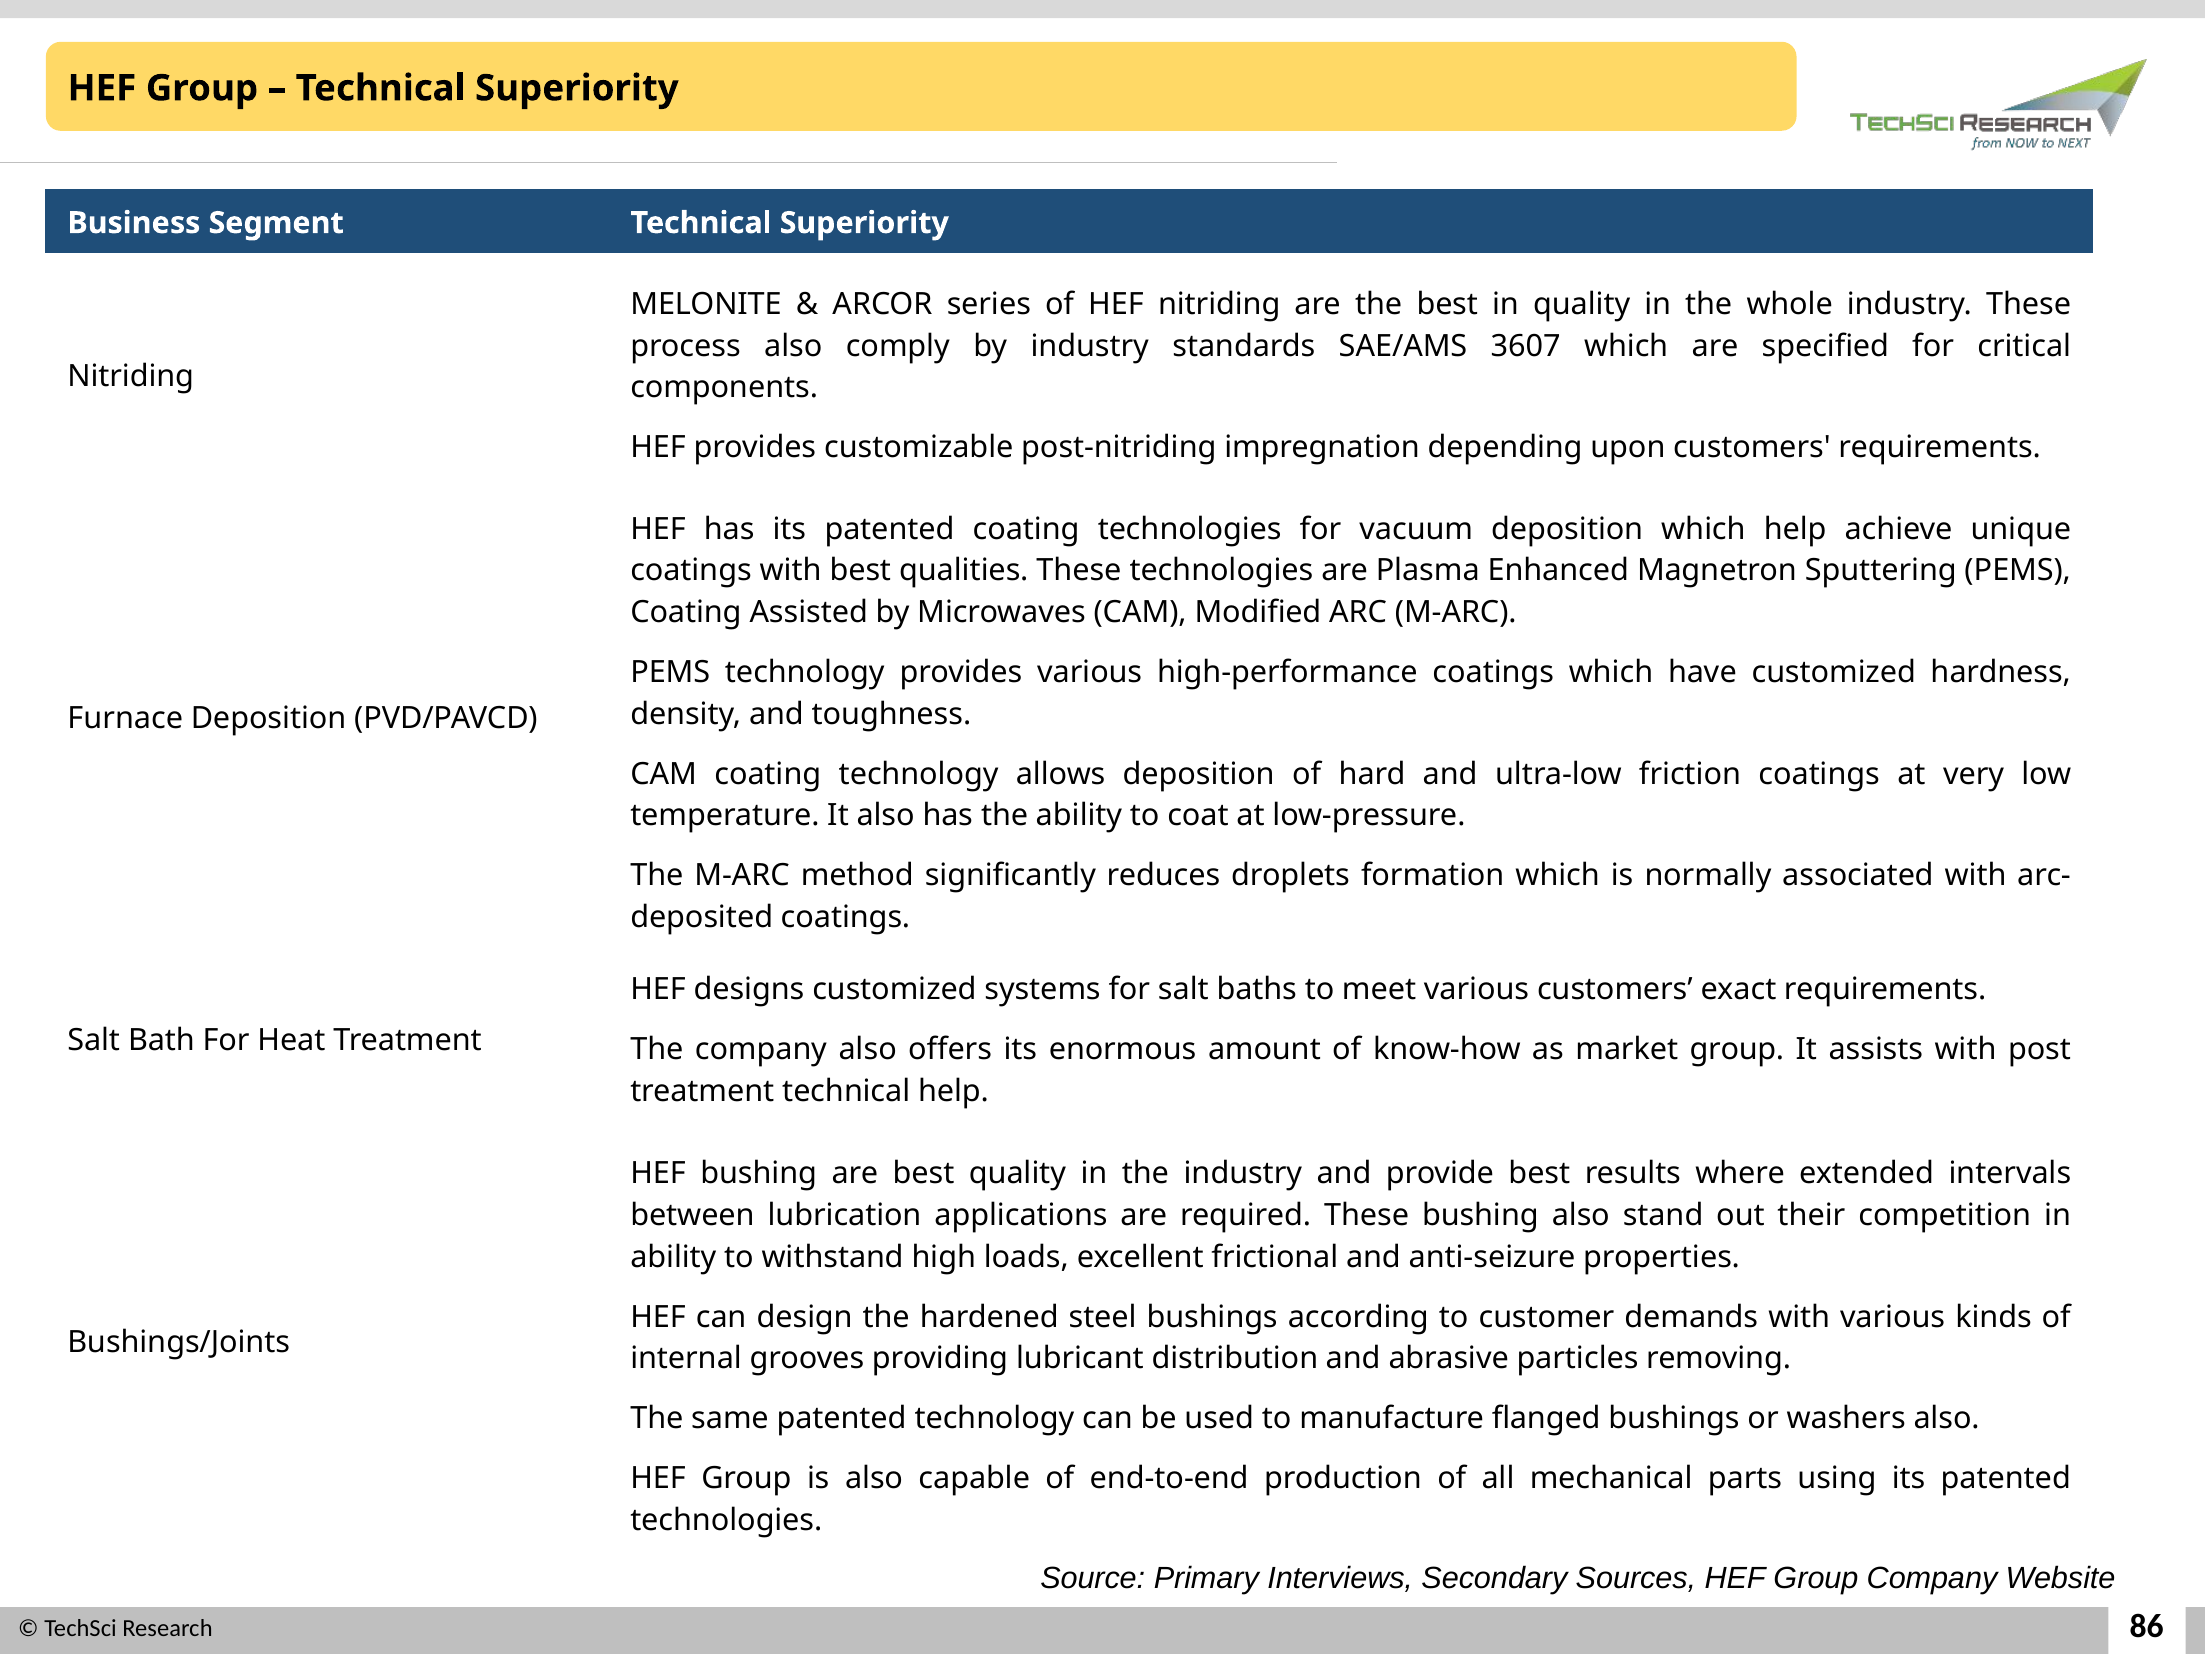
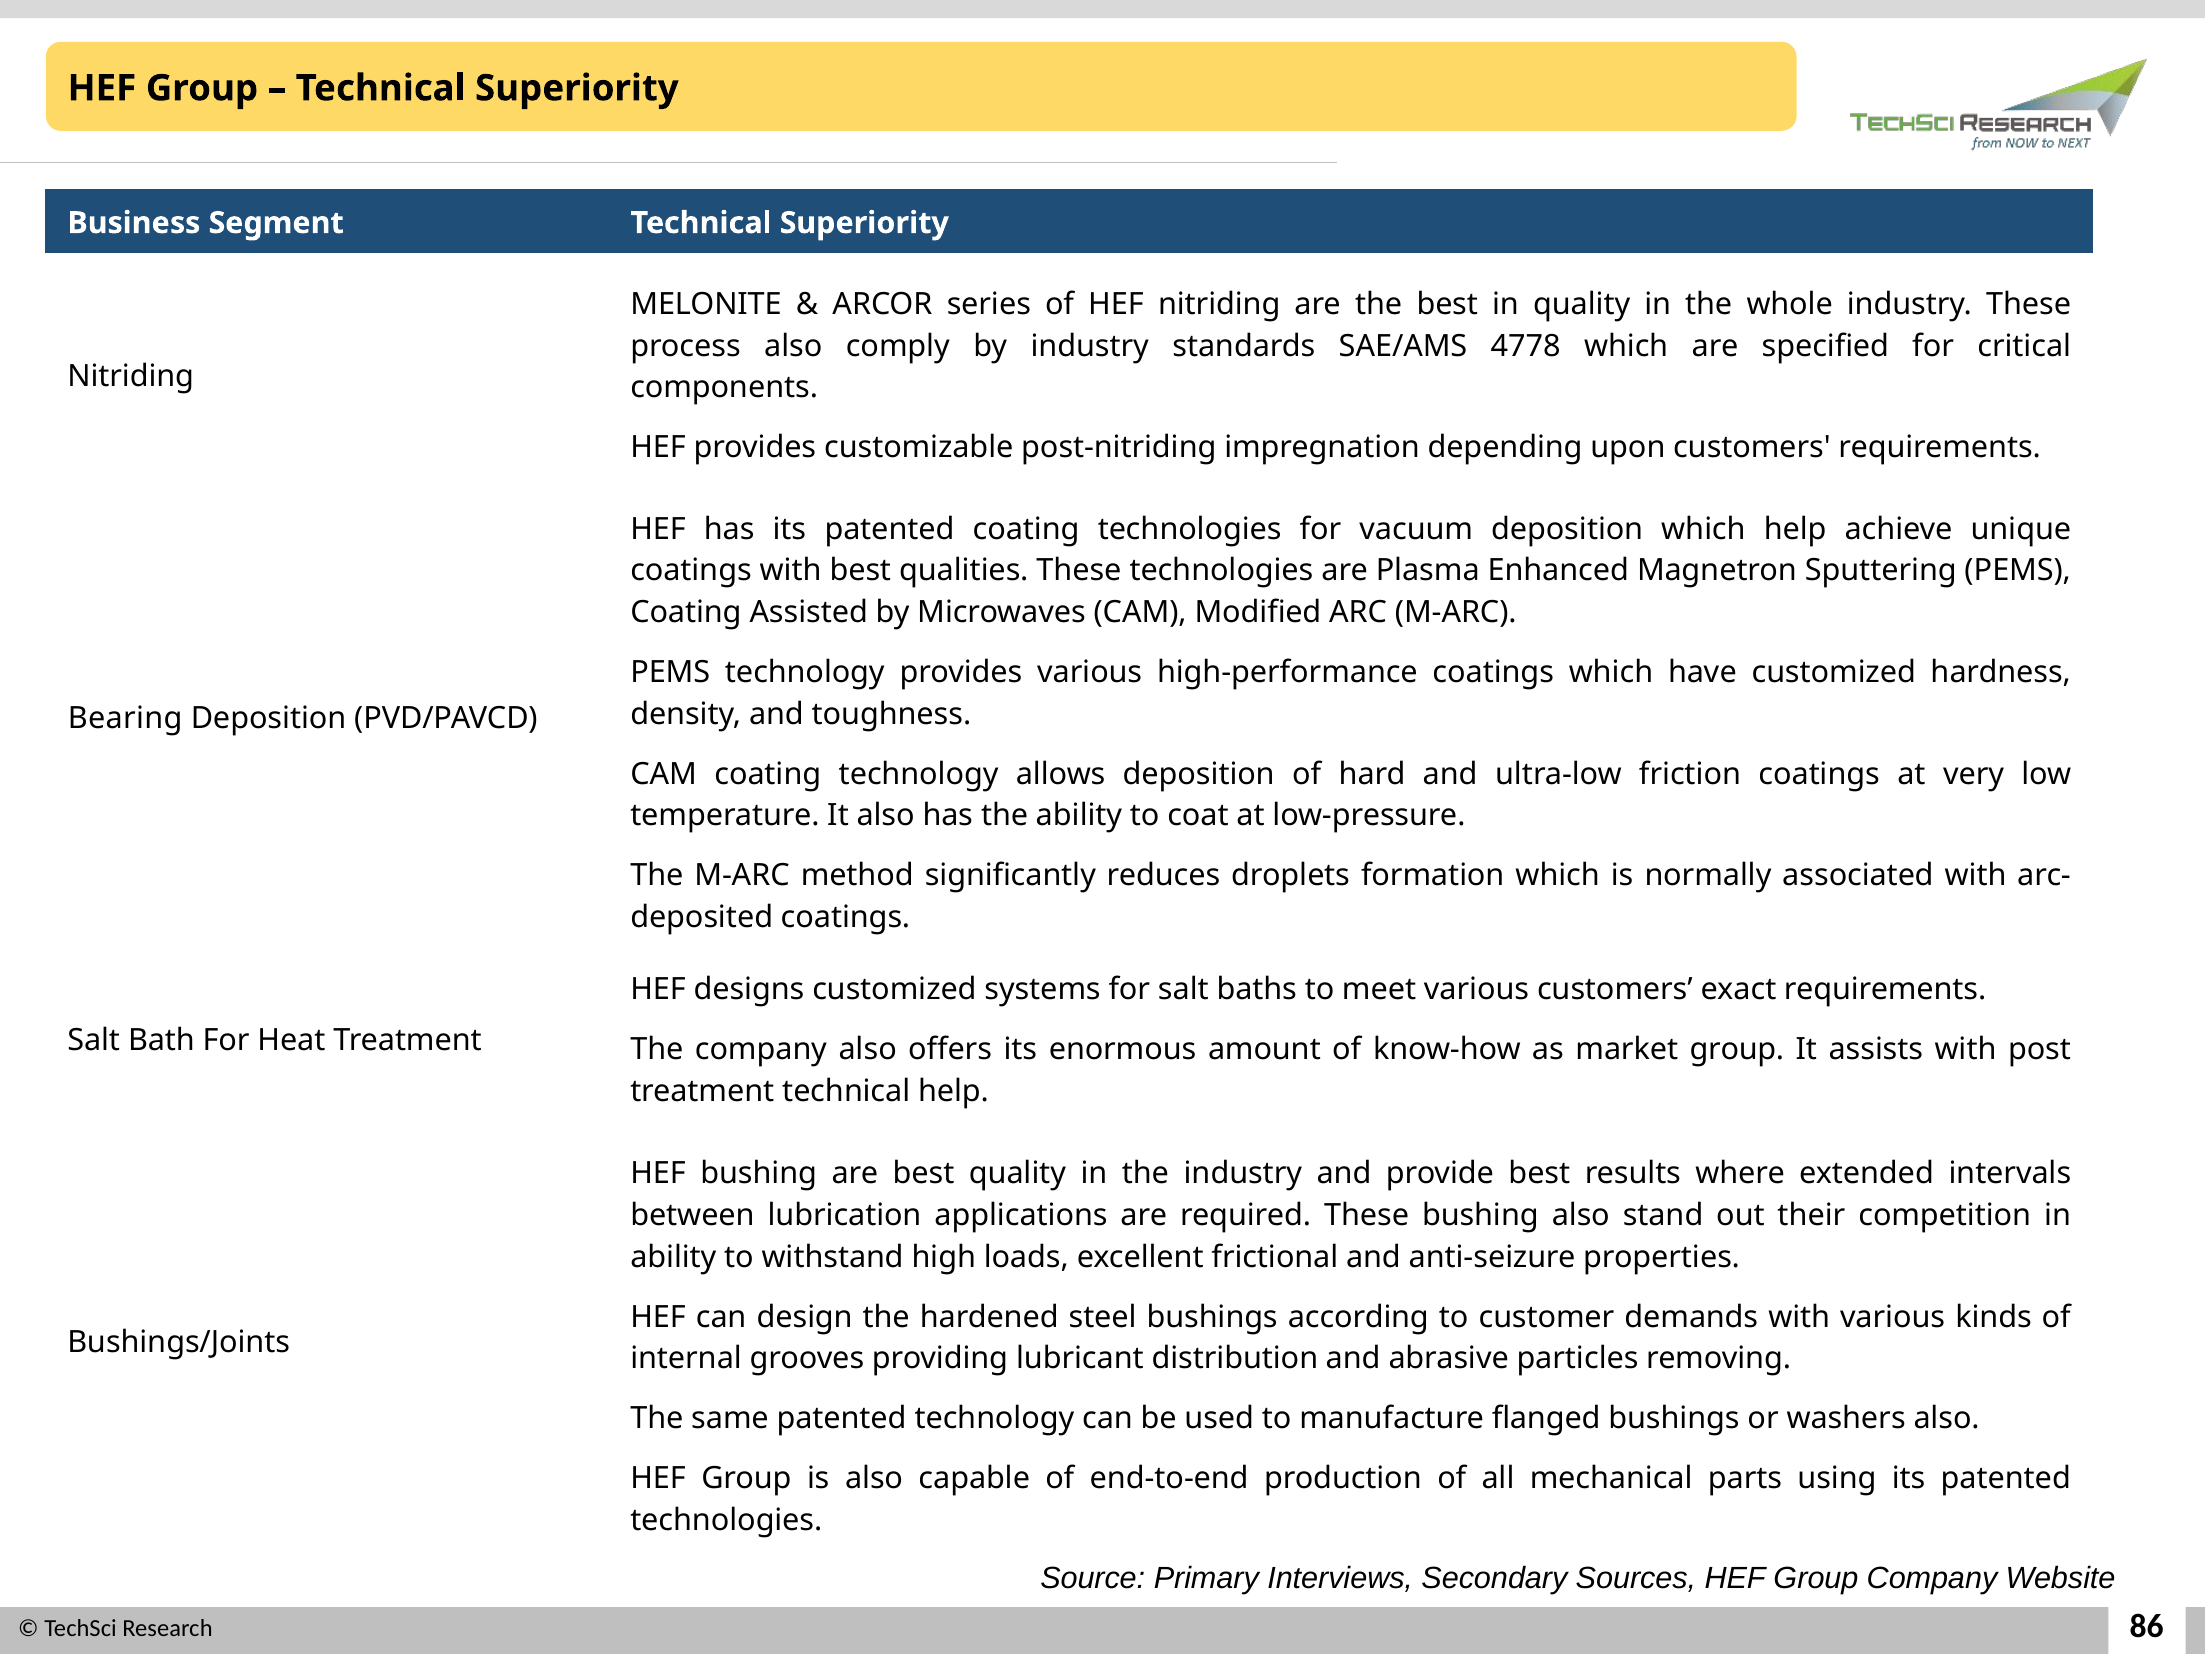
3607: 3607 -> 4778
Furnace: Furnace -> Bearing
